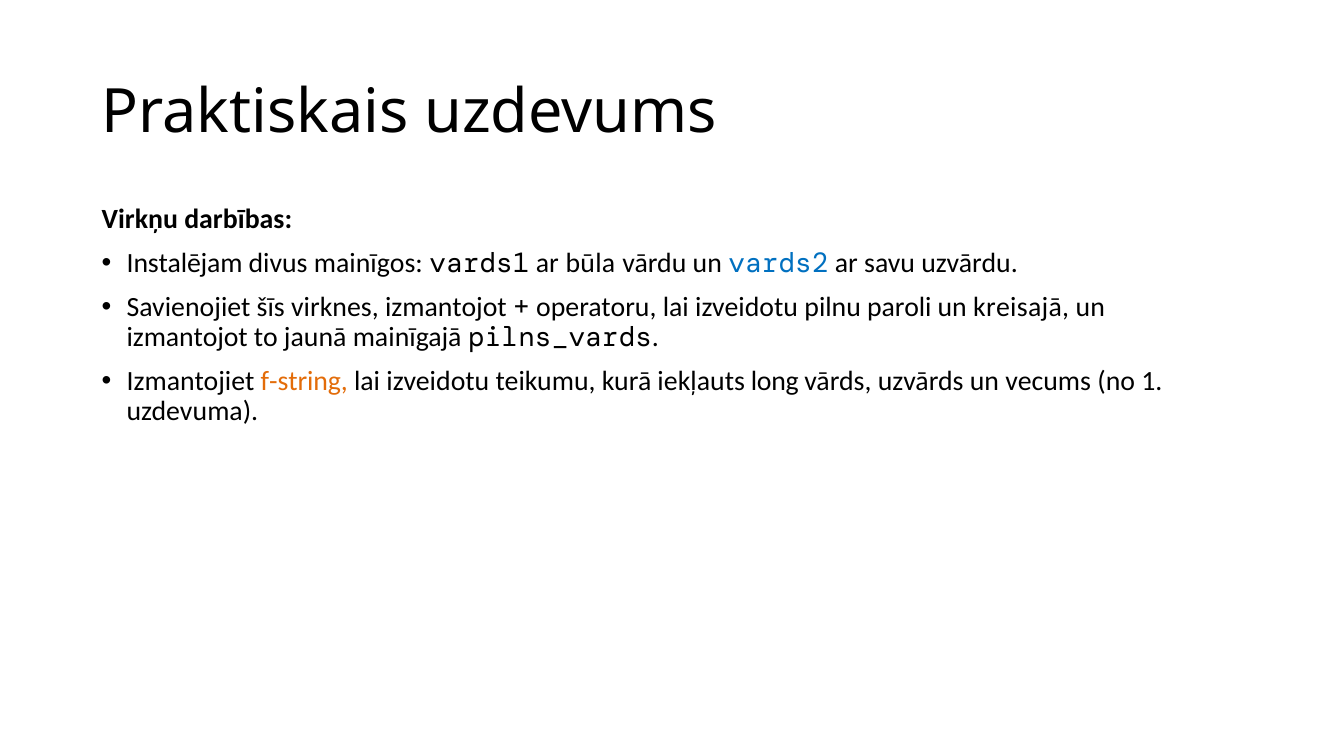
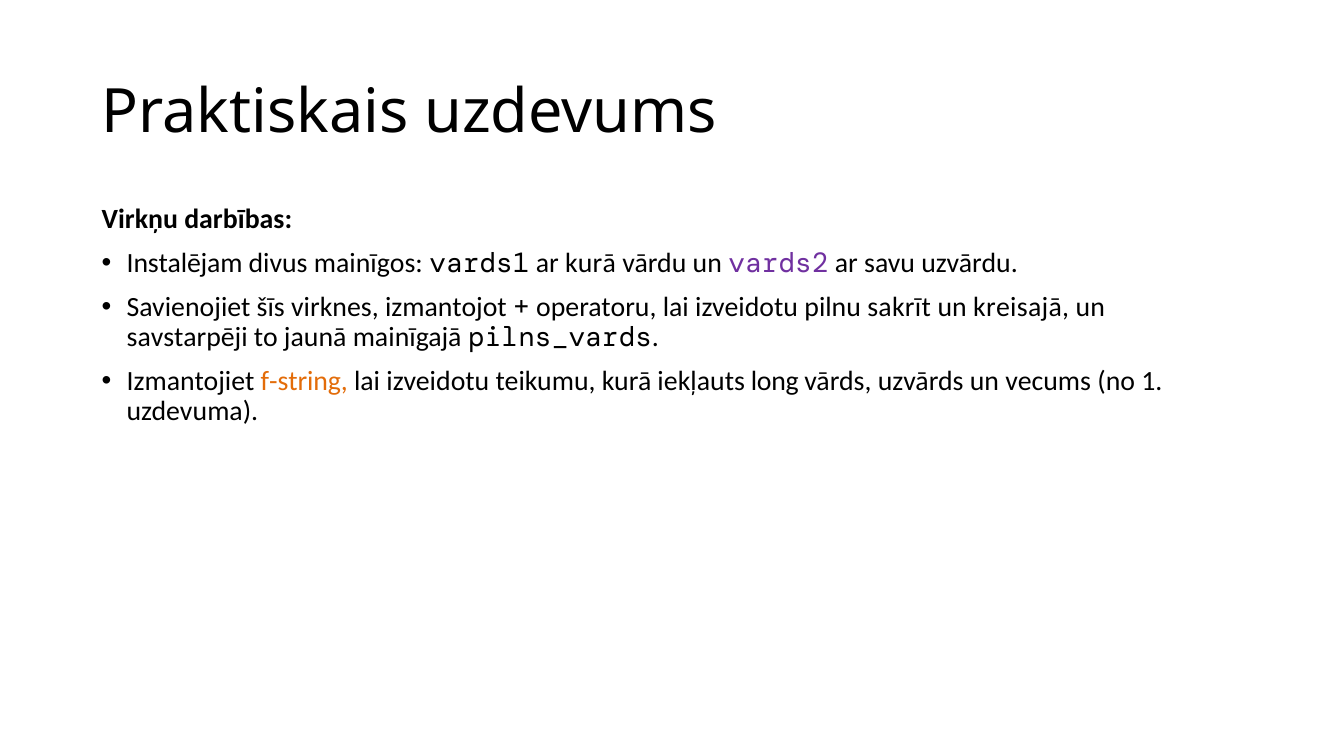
ar būla: būla -> kurā
vards2 colour: blue -> purple
paroli: paroli -> sakrīt
izmantojot at (187, 338): izmantojot -> savstarpēji
